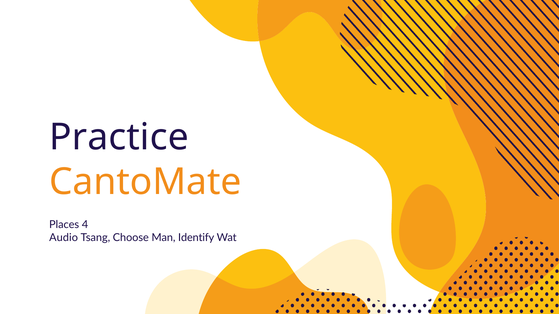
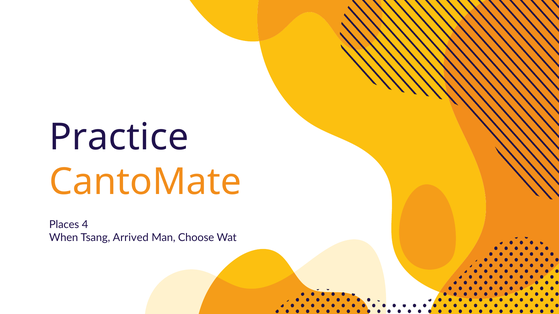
Audio: Audio -> When
Choose: Choose -> Arrived
Identify: Identify -> Choose
